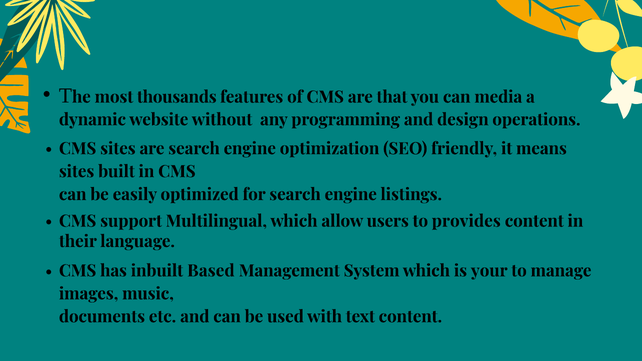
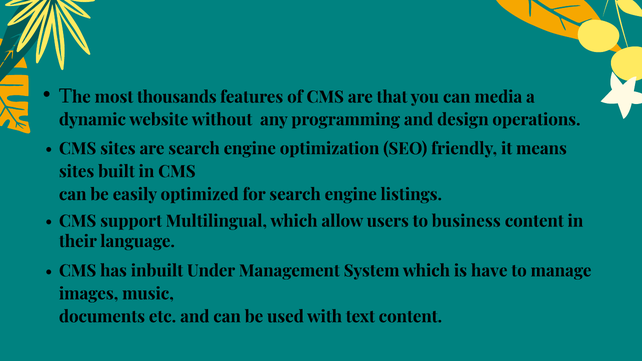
provides: provides -> business
Based: Based -> Under
your: your -> have
